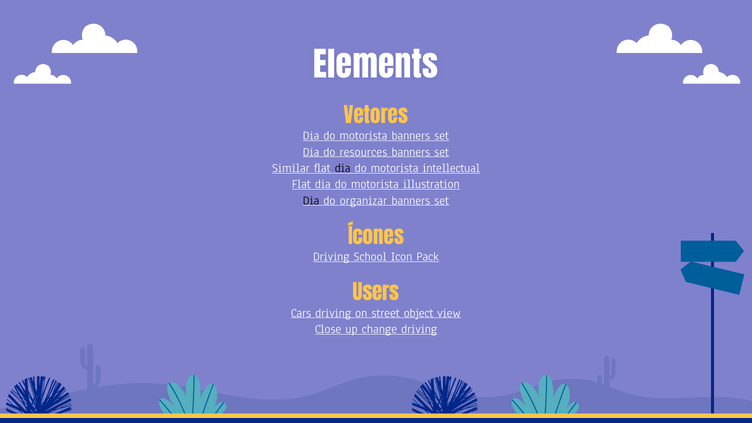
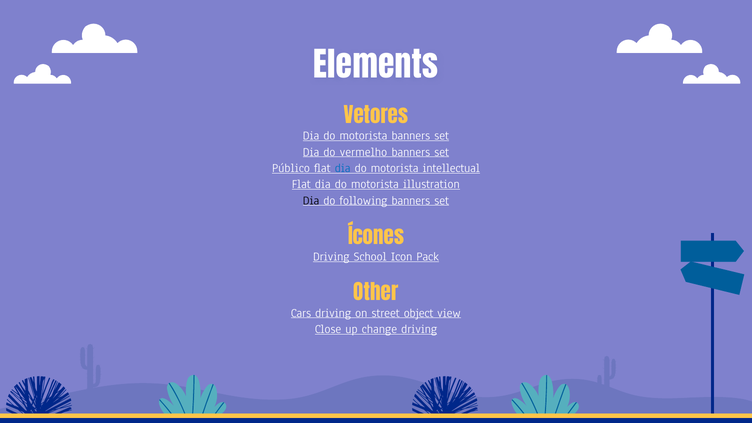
resources: resources -> vermelho
Similar: Similar -> Público
dia at (343, 168) colour: black -> blue
organizar: organizar -> following
Users: Users -> Other
